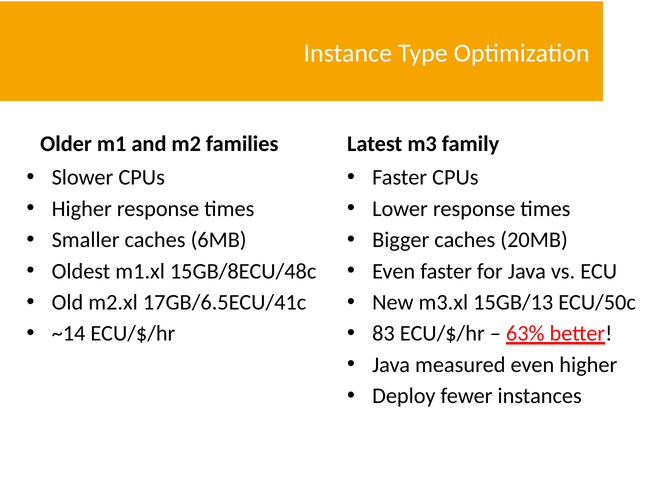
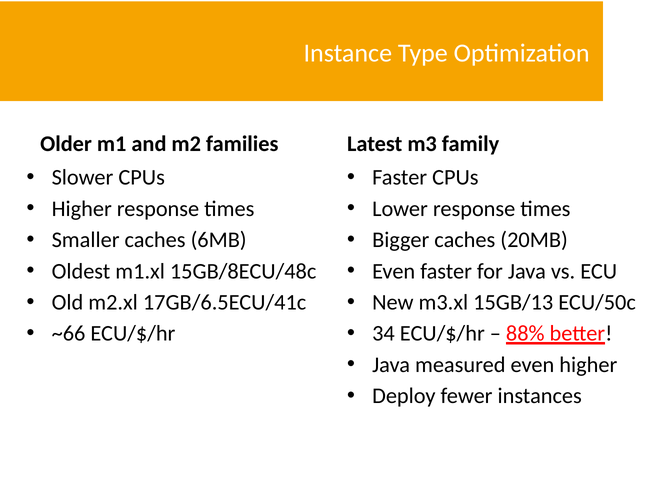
~14: ~14 -> ~66
83: 83 -> 34
63%: 63% -> 88%
